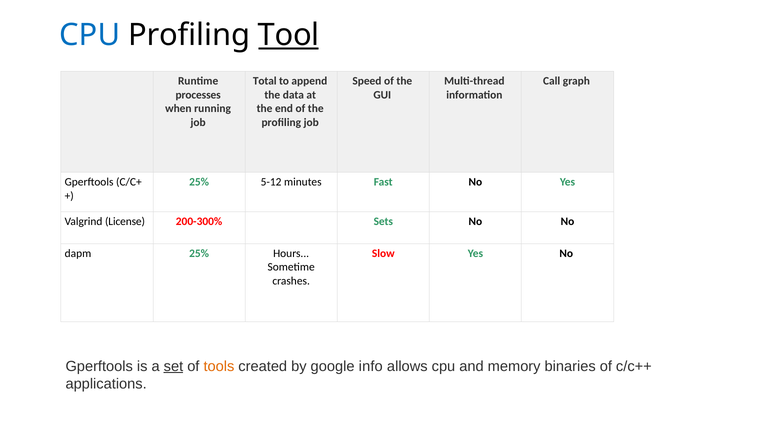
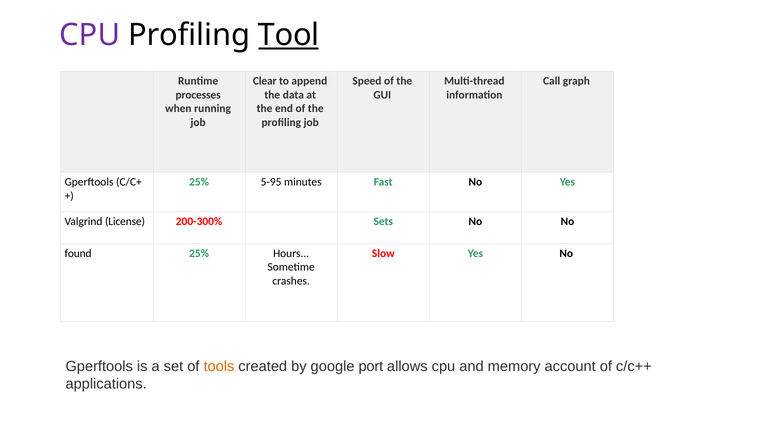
CPU at (90, 35) colour: blue -> purple
Total: Total -> Clear
5-12: 5-12 -> 5-95
dapm: dapm -> found
set underline: present -> none
info: info -> port
binaries: binaries -> account
